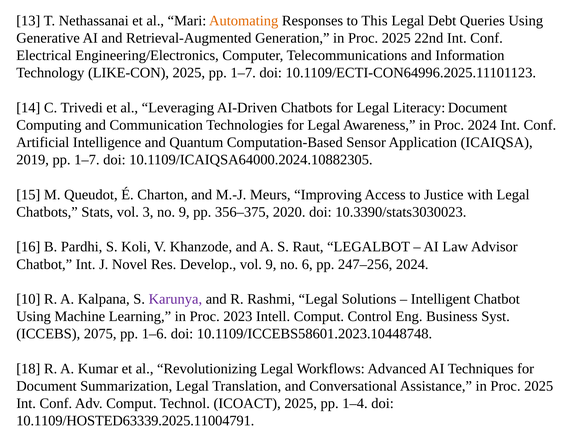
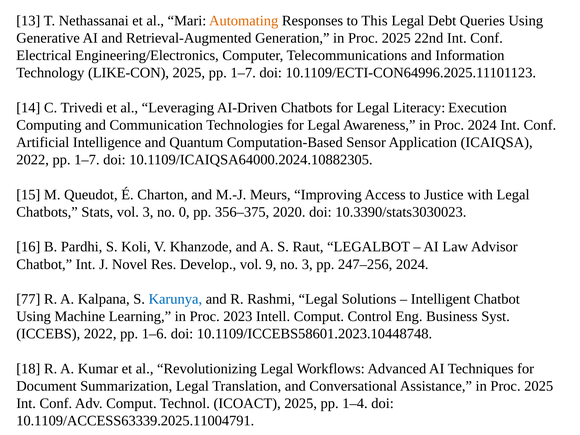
Literacy Document: Document -> Execution
2019 at (33, 160): 2019 -> 2022
no 9: 9 -> 0
no 6: 6 -> 3
10: 10 -> 77
Karunya colour: purple -> blue
ICCEBS 2075: 2075 -> 2022
10.1109/HOSTED63339.2025.11004791: 10.1109/HOSTED63339.2025.11004791 -> 10.1109/ACCESS63339.2025.11004791
